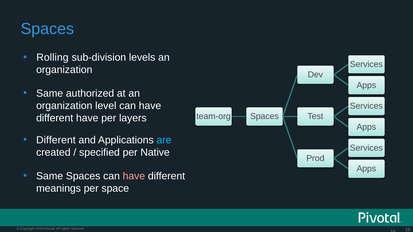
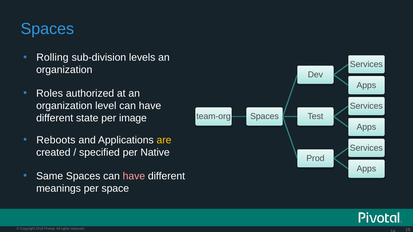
Same at (50, 94): Same -> Roles
different have: have -> state
layers: layers -> image
Different at (56, 140): Different -> Reboots
are colour: light blue -> yellow
